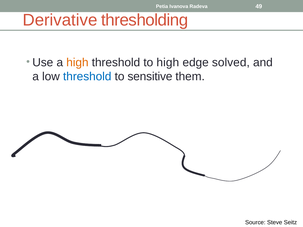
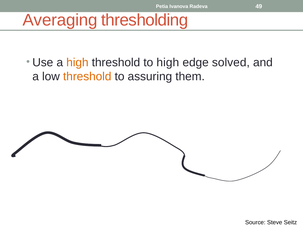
Derivative: Derivative -> Averaging
threshold at (87, 77) colour: blue -> orange
sensitive: sensitive -> assuring
